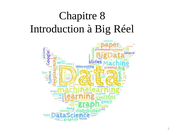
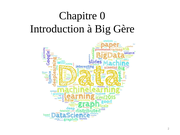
8: 8 -> 0
Réel: Réel -> Gère
